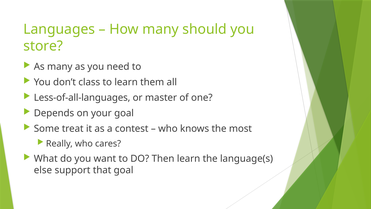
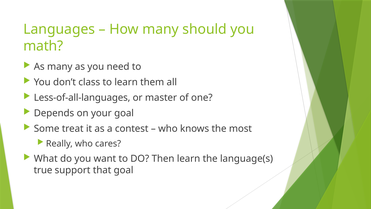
store: store -> math
else: else -> true
